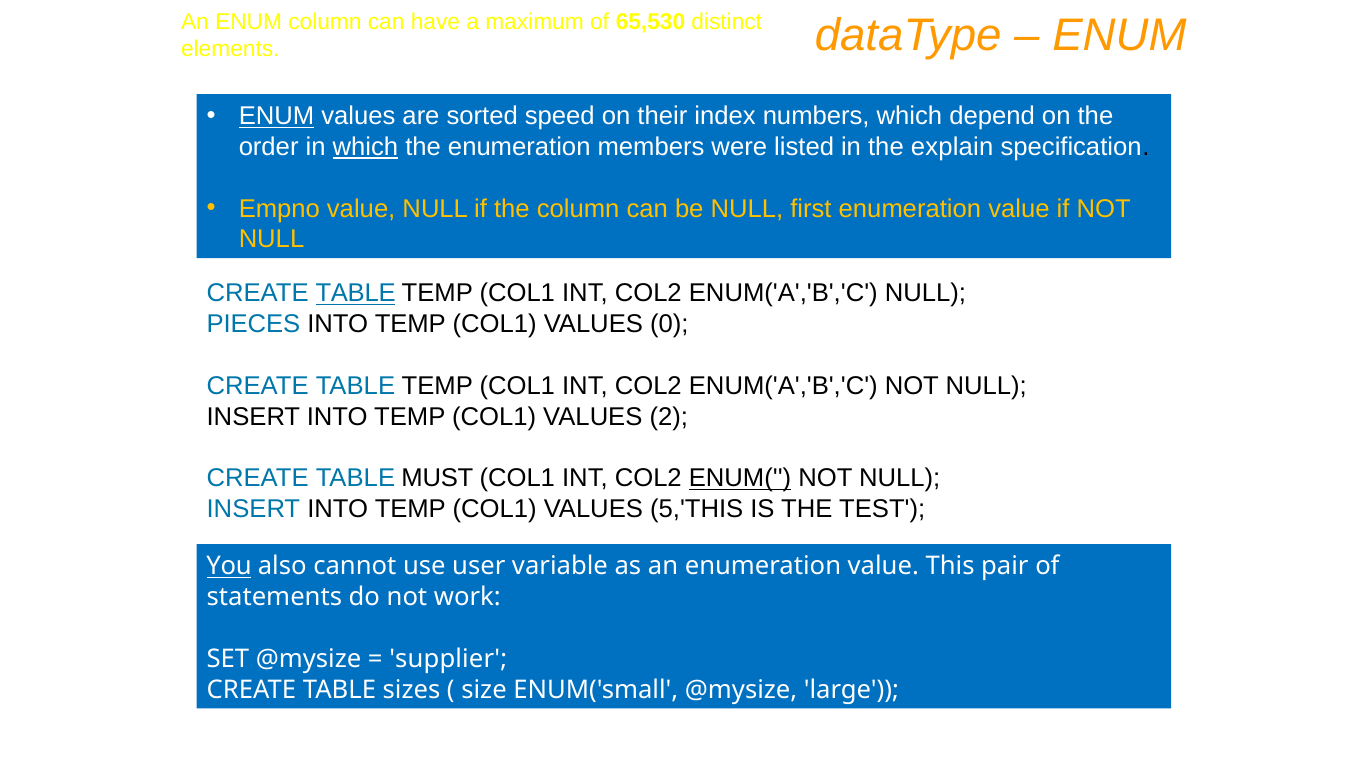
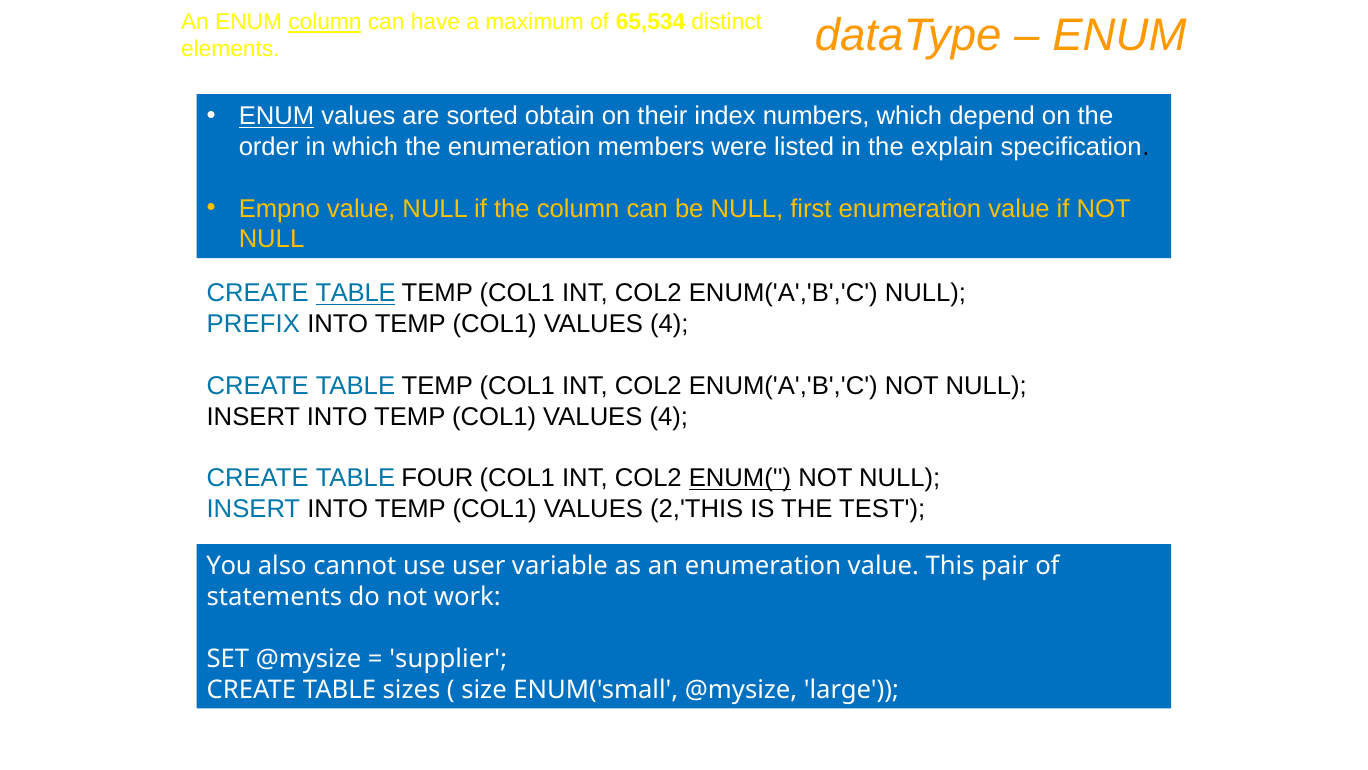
column at (325, 22) underline: none -> present
65,530: 65,530 -> 65,534
speed: speed -> obtain
which at (365, 147) underline: present -> none
PIECES: PIECES -> PREFIX
0 at (669, 324): 0 -> 4
2 at (669, 416): 2 -> 4
MUST: MUST -> FOUR
5,'THIS: 5,'THIS -> 2,'THIS
You underline: present -> none
